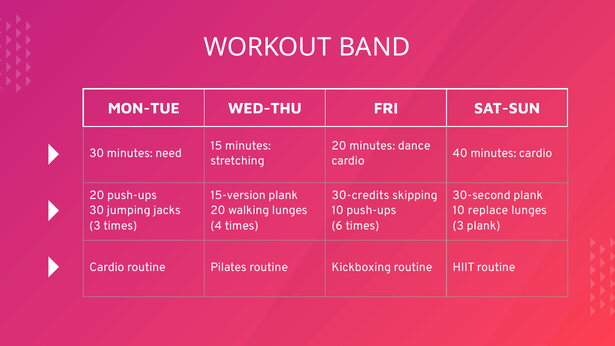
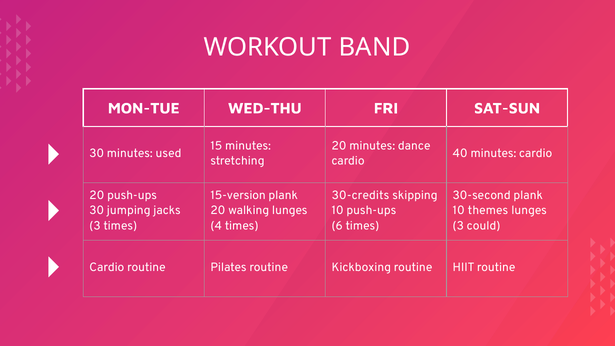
need: need -> used
replace: replace -> themes
3 plank: plank -> could
